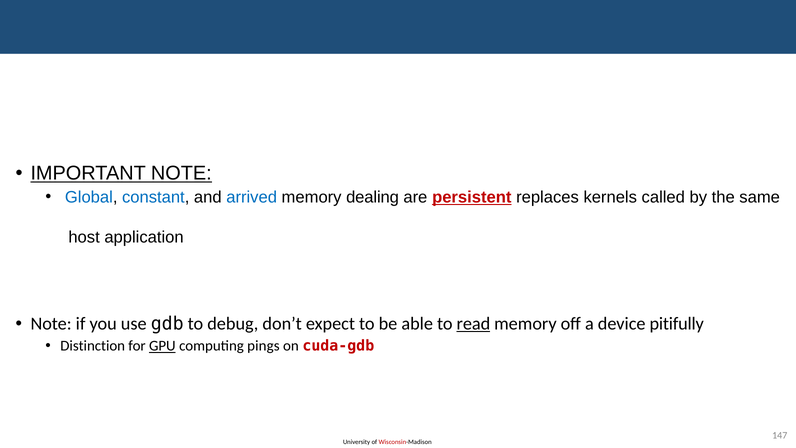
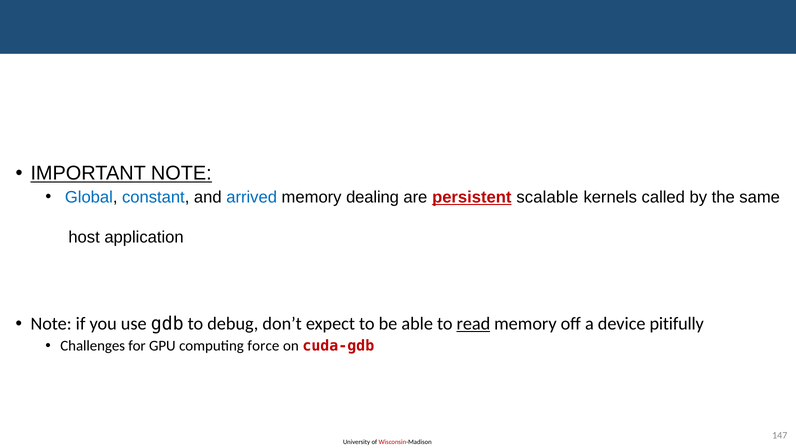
replaces: replaces -> scalable
Distinction: Distinction -> Challenges
GPU underline: present -> none
pings: pings -> force
